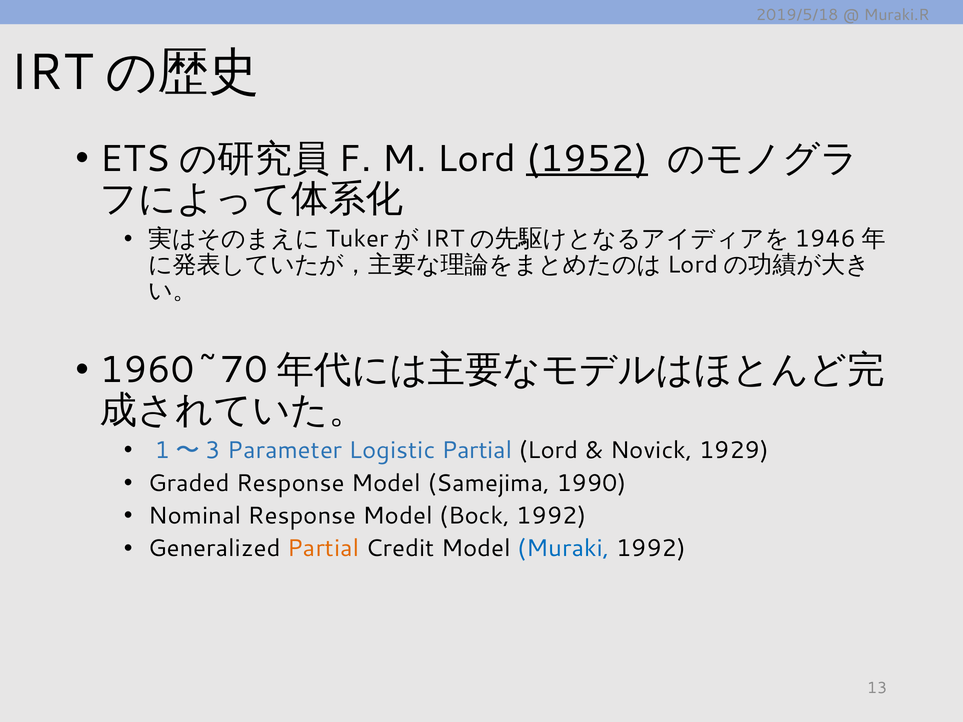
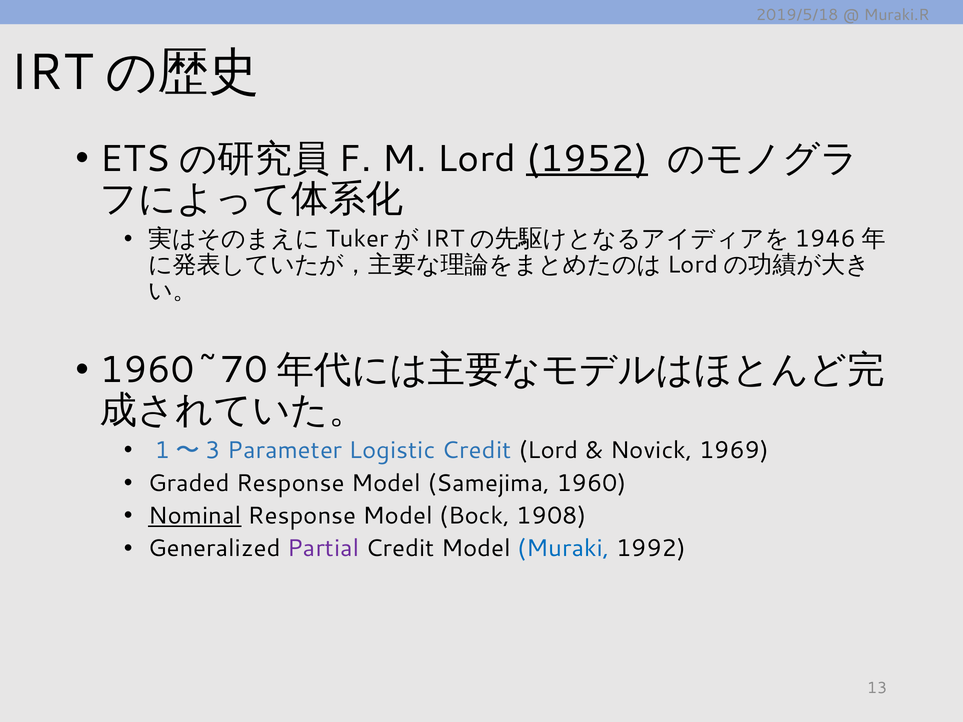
Logistic Partial: Partial -> Credit
1929: 1929 -> 1969
1990: 1990 -> 1960
Nominal underline: none -> present
Bock 1992: 1992 -> 1908
Partial at (323, 549) colour: orange -> purple
